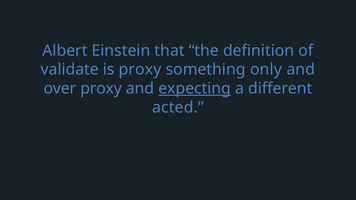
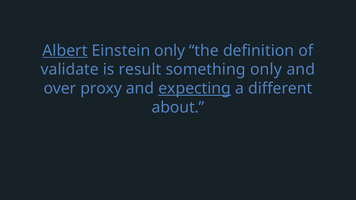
Albert underline: none -> present
Einstein that: that -> only
is proxy: proxy -> result
acted: acted -> about
